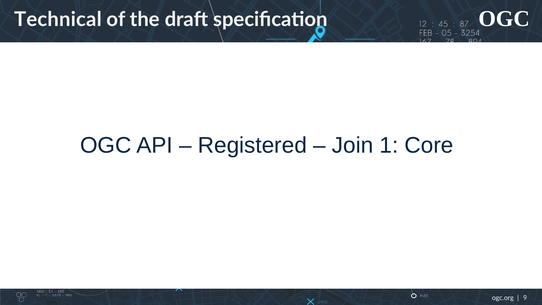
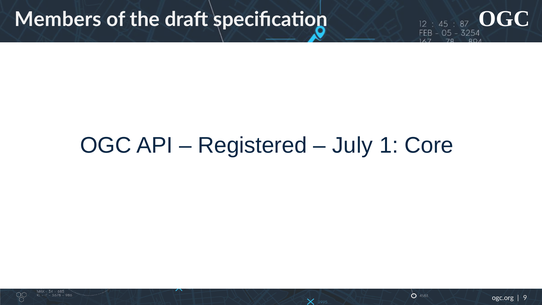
Technical: Technical -> Members
Join: Join -> July
